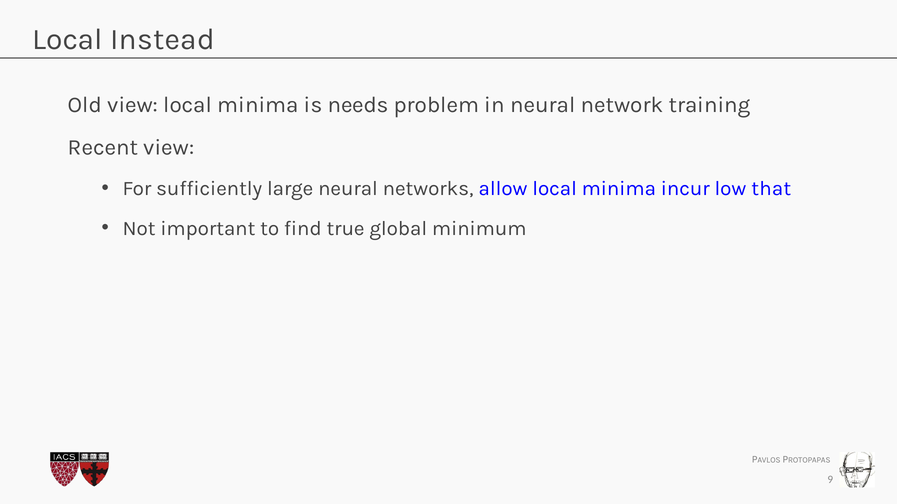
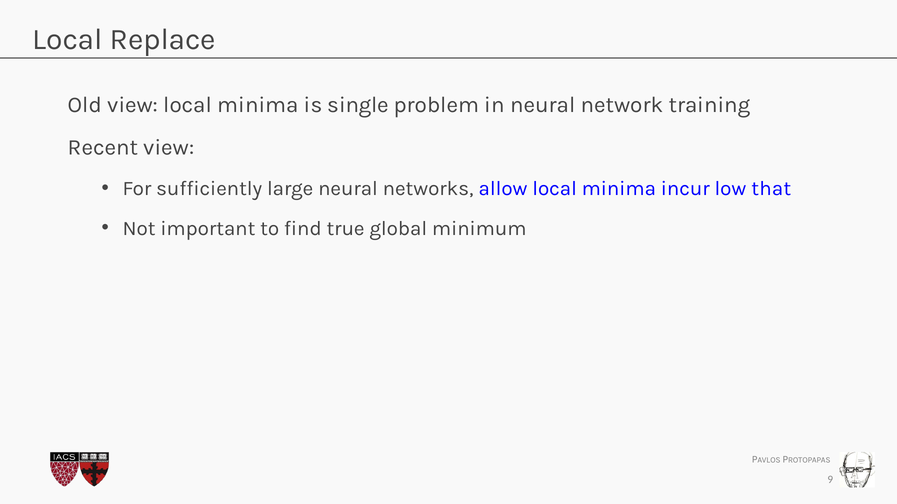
Instead: Instead -> Replace
needs: needs -> single
